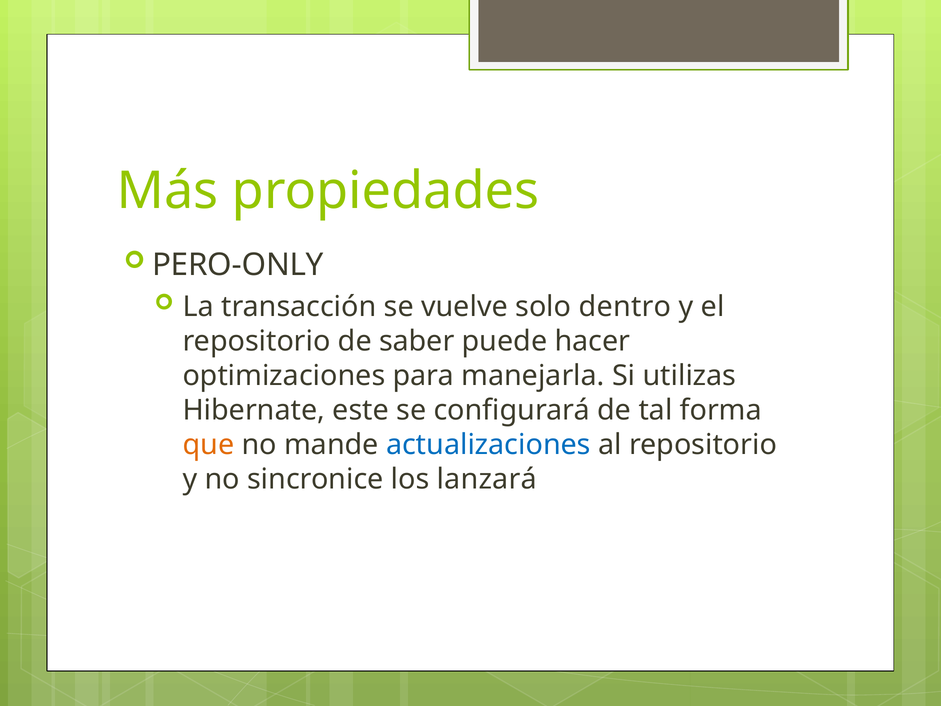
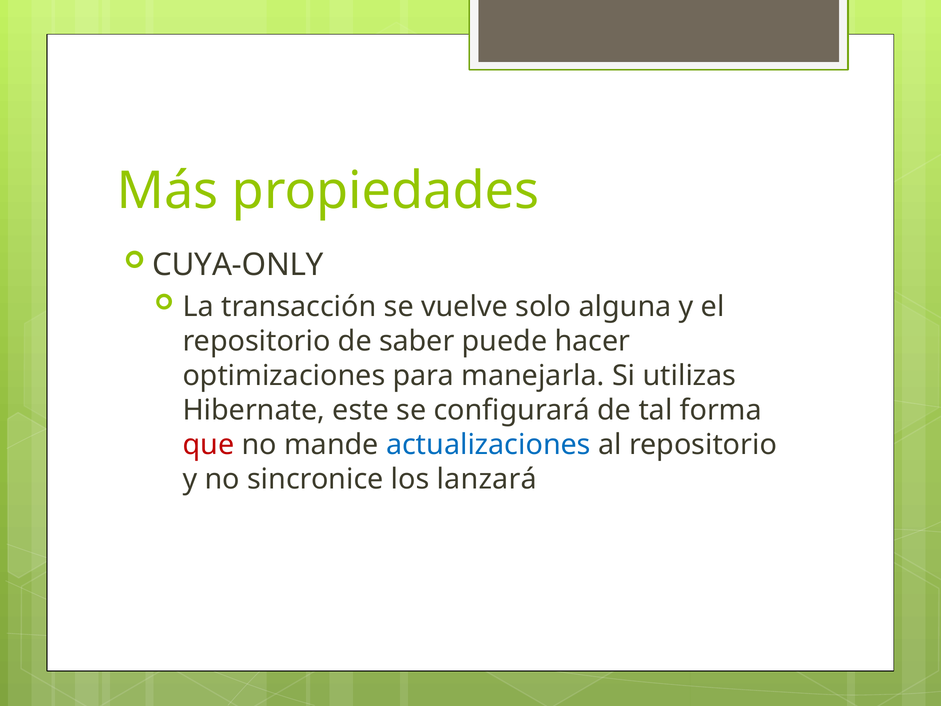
PERO-ONLY: PERO-ONLY -> CUYA-ONLY
dentro: dentro -> alguna
que colour: orange -> red
